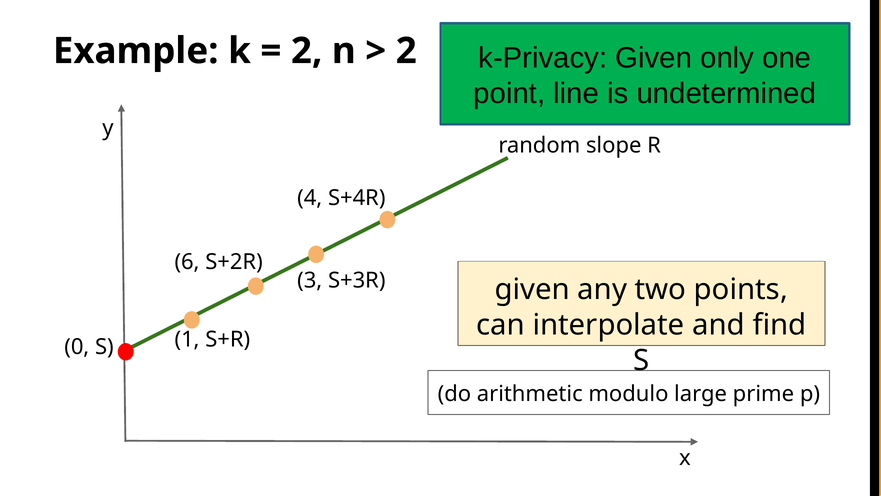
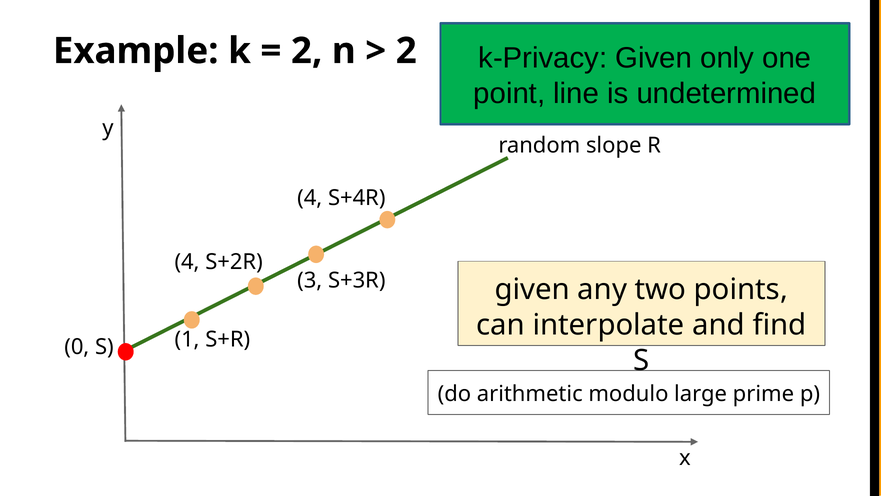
6 at (187, 262): 6 -> 4
